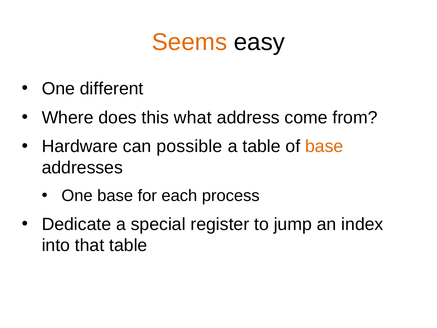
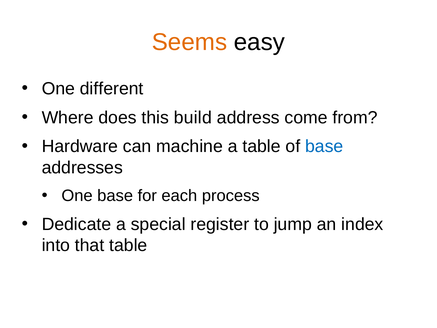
what: what -> build
possible: possible -> machine
base at (324, 146) colour: orange -> blue
